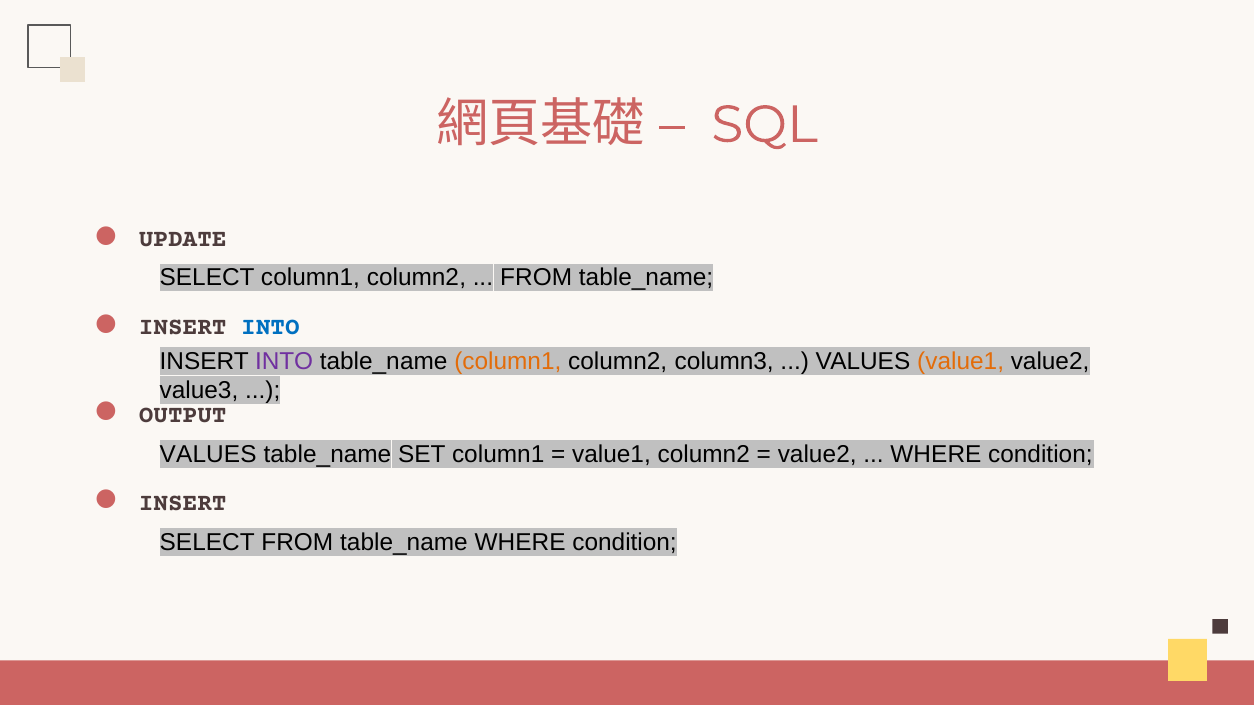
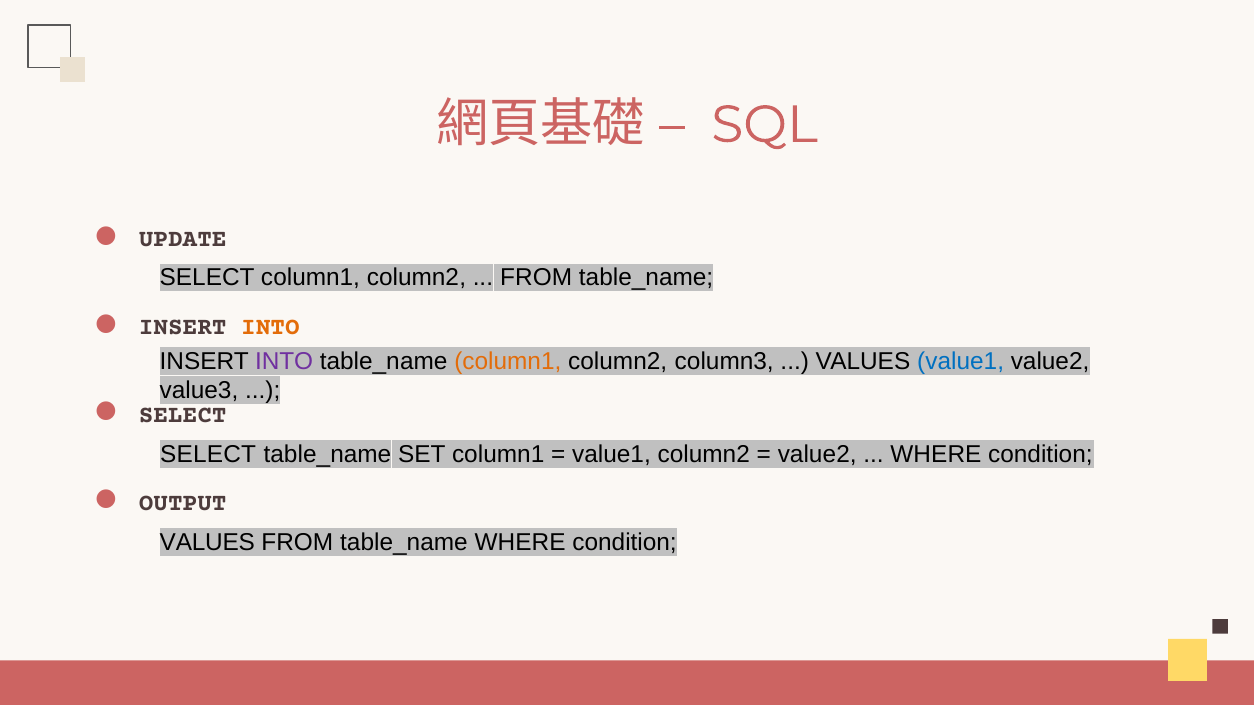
INTO at (270, 327) colour: blue -> orange
value1 at (961, 361) colour: orange -> blue
OUTPUT at (183, 415): OUTPUT -> SELECT
VALUES at (208, 454): VALUES -> SELECT
INSERT at (183, 502): INSERT -> OUTPUT
SELECT at (207, 543): SELECT -> VALUES
